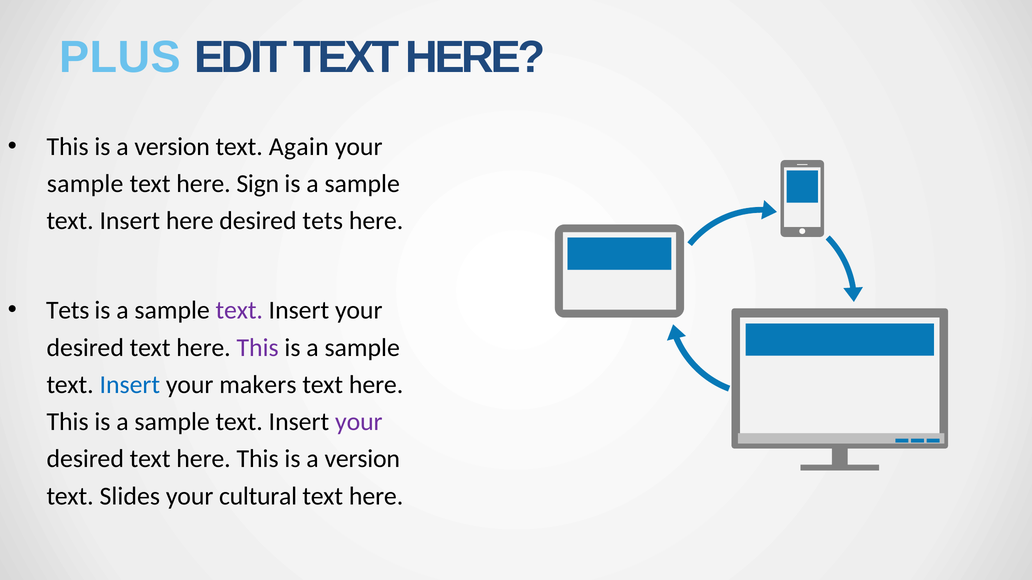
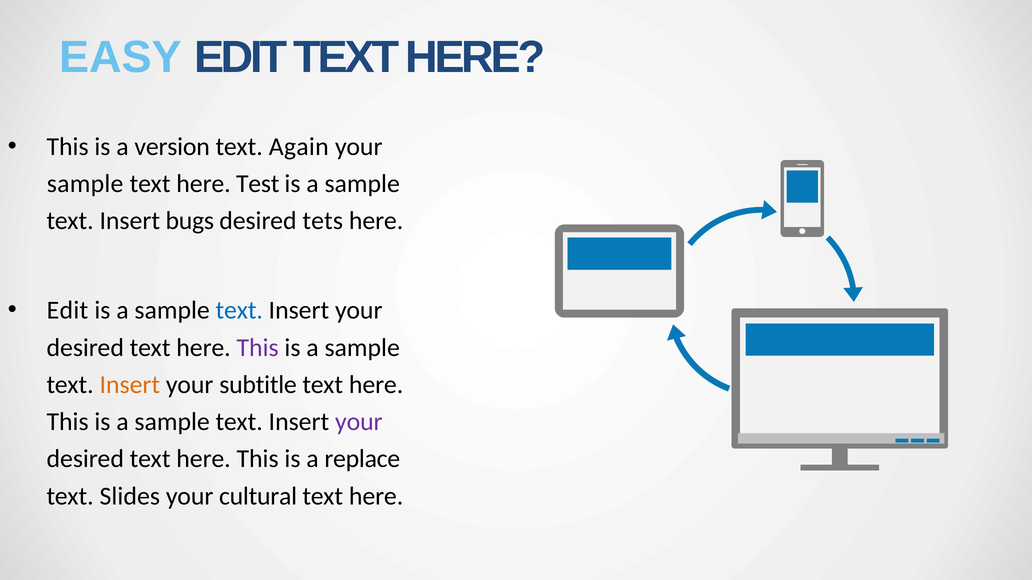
PLUS: PLUS -> EASY
Sign: Sign -> Test
Insert here: here -> bugs
Tets at (68, 311): Tets -> Edit
text at (239, 311) colour: purple -> blue
Insert at (130, 385) colour: blue -> orange
makers: makers -> subtitle
version at (362, 459): version -> replace
